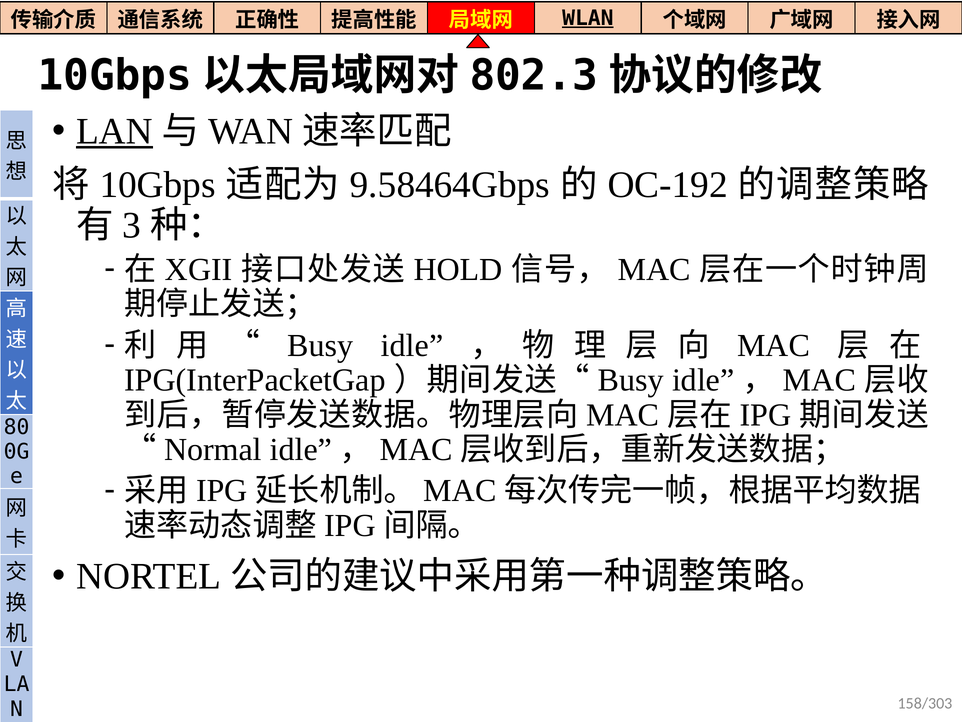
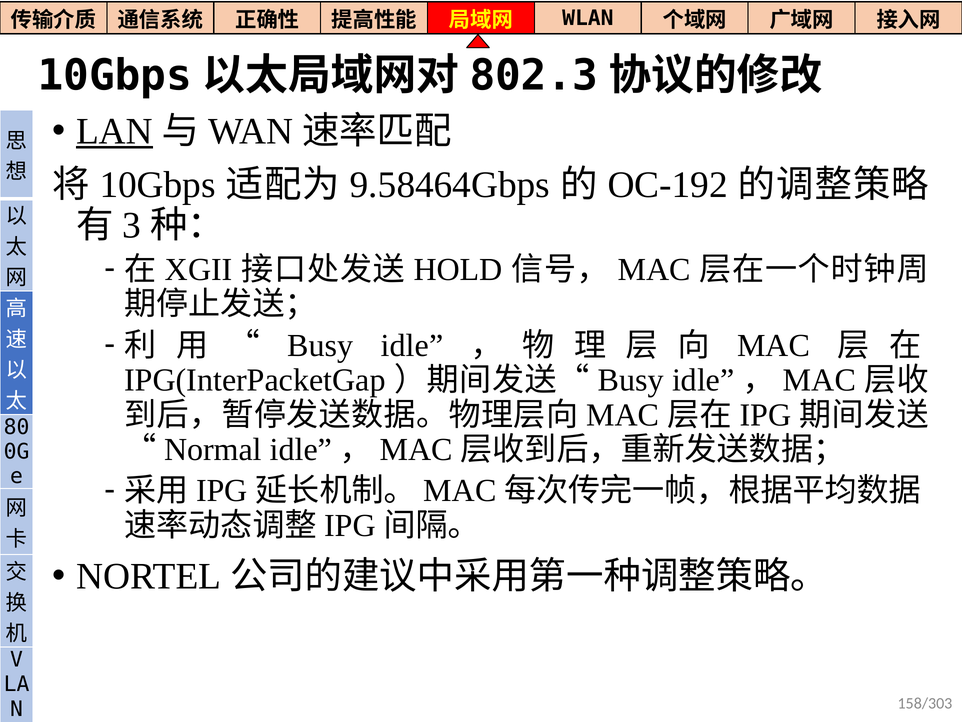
WLAN underline: present -> none
